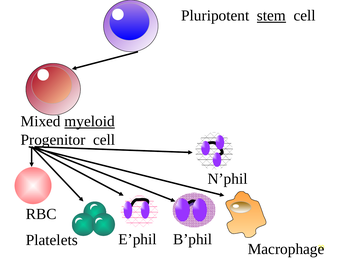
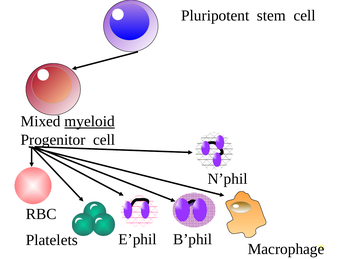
stem underline: present -> none
